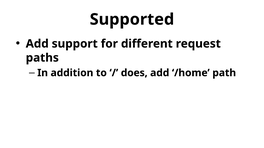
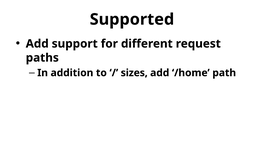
does: does -> sizes
